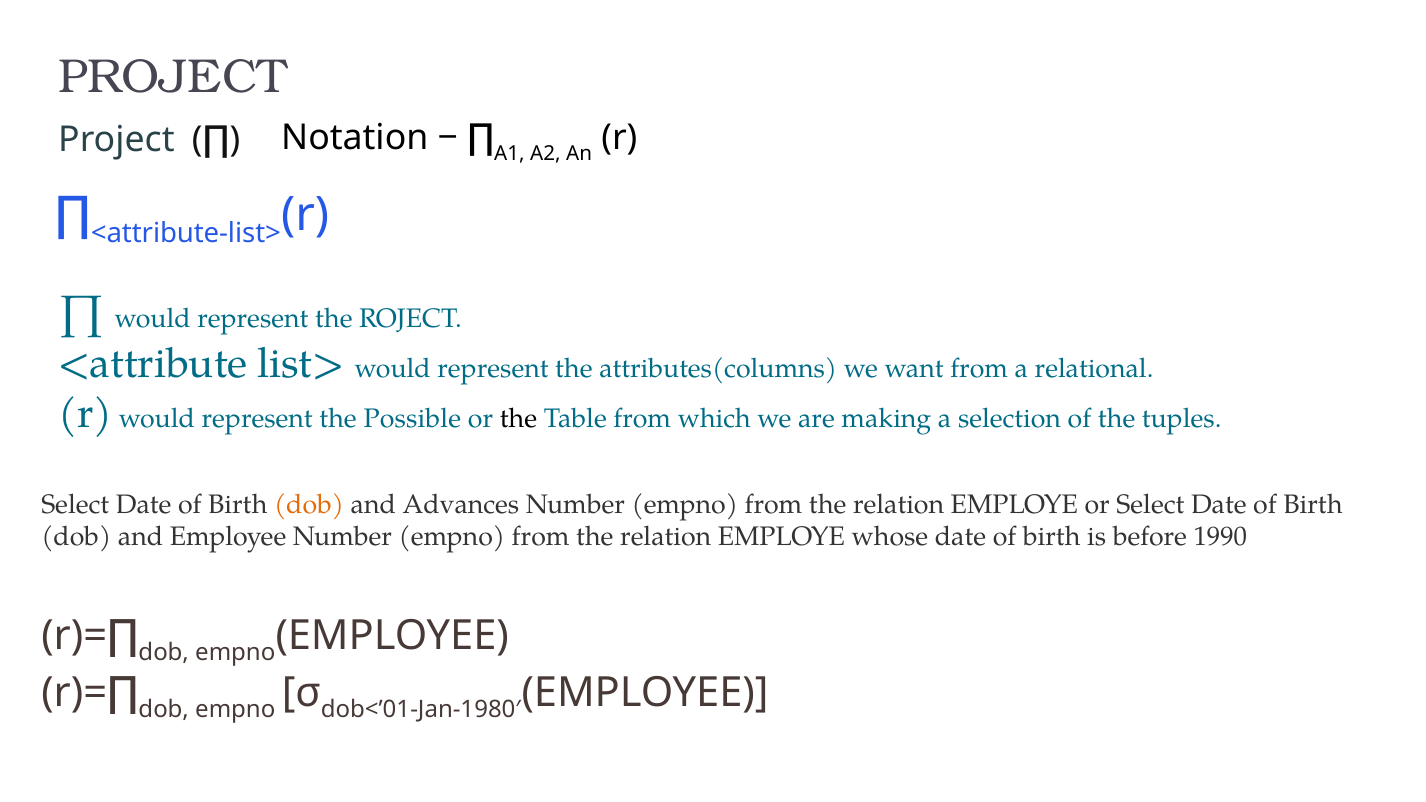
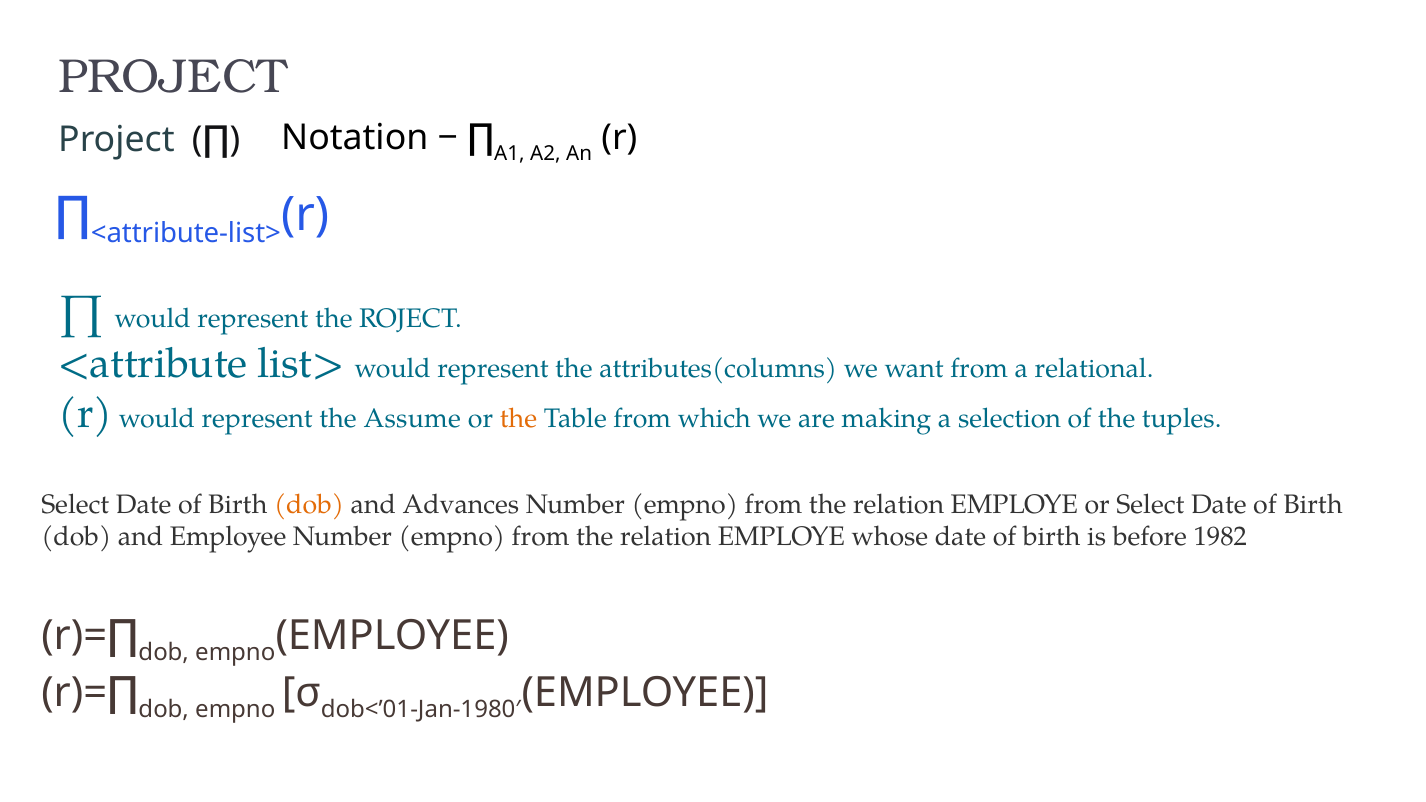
Possible: Possible -> Assume
the at (518, 419) colour: black -> orange
1990: 1990 -> 1982
